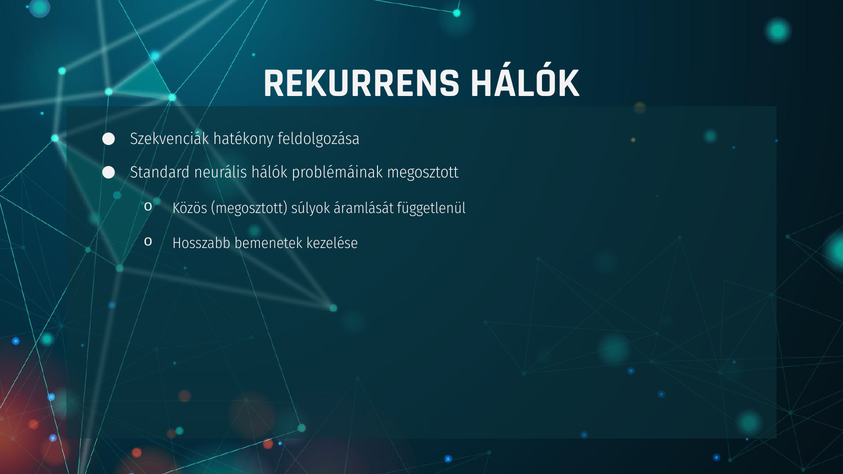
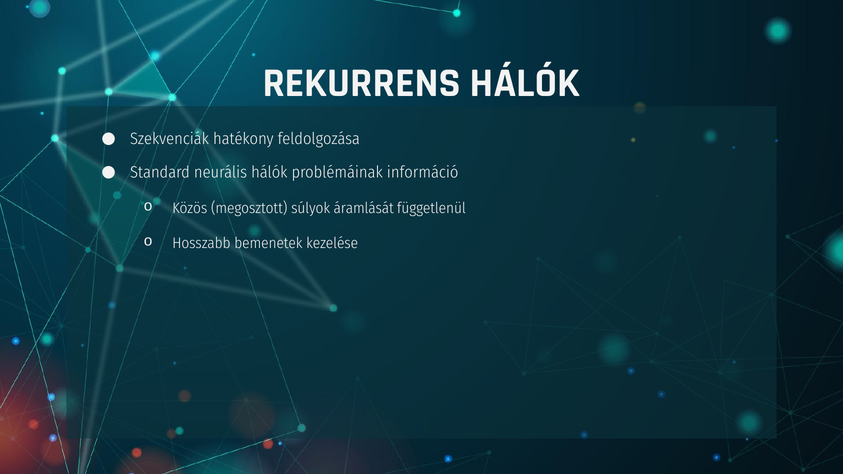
problémáinak megosztott: megosztott -> információ
